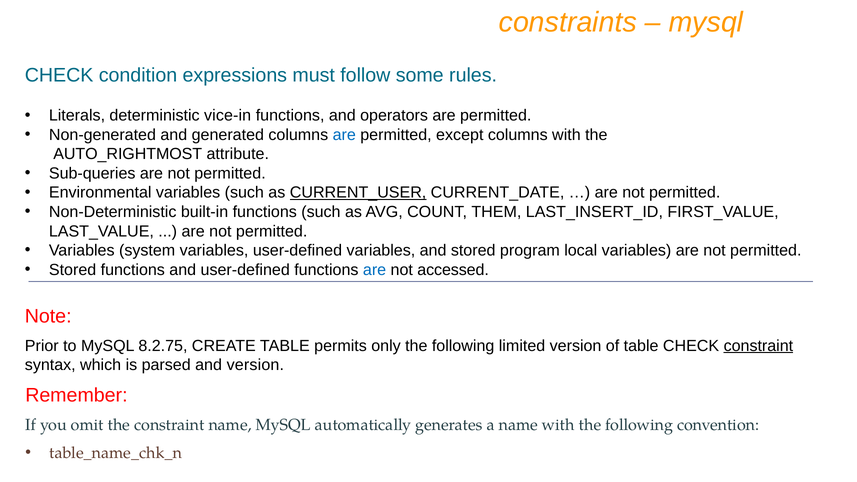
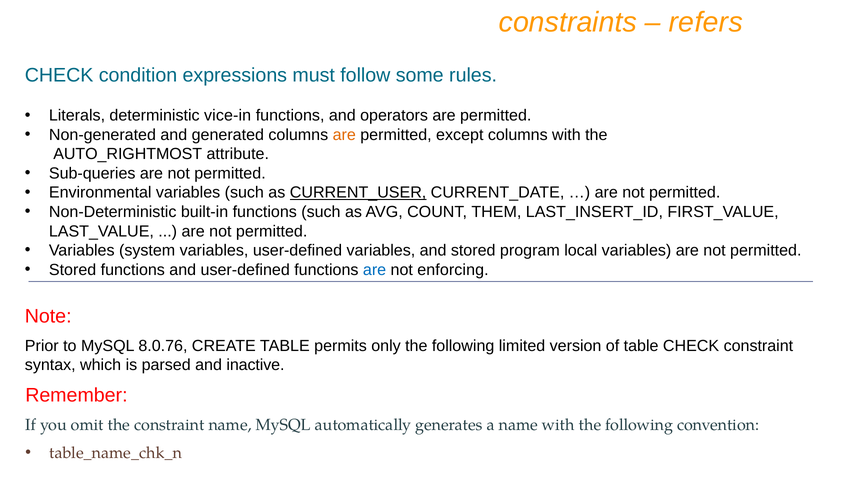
mysql at (706, 22): mysql -> refers
are at (344, 135) colour: blue -> orange
accessed: accessed -> enforcing
8.2.75: 8.2.75 -> 8.0.76
constraint at (758, 346) underline: present -> none
and version: version -> inactive
